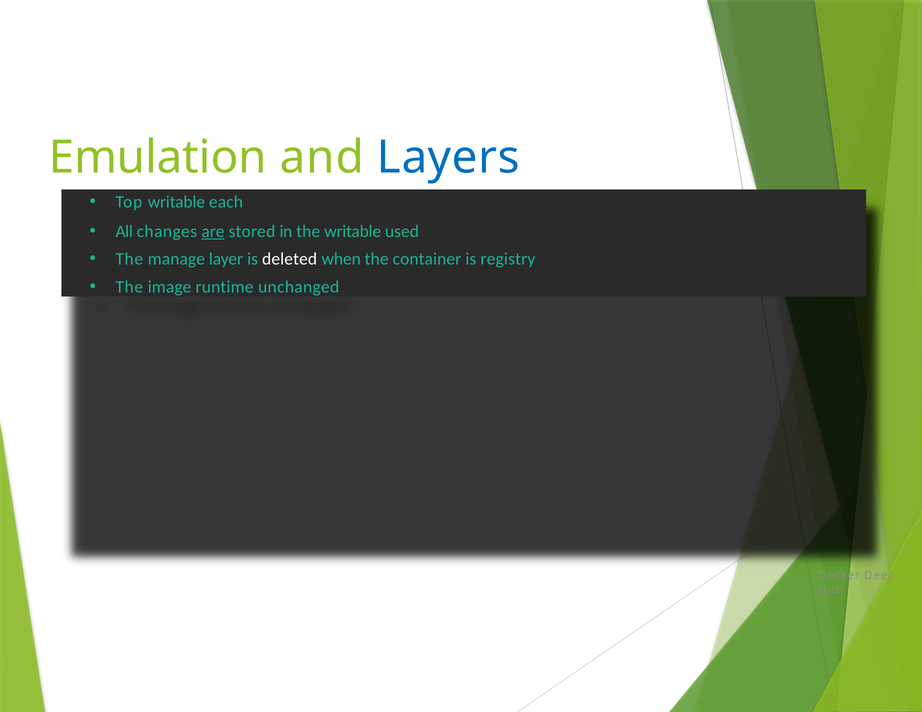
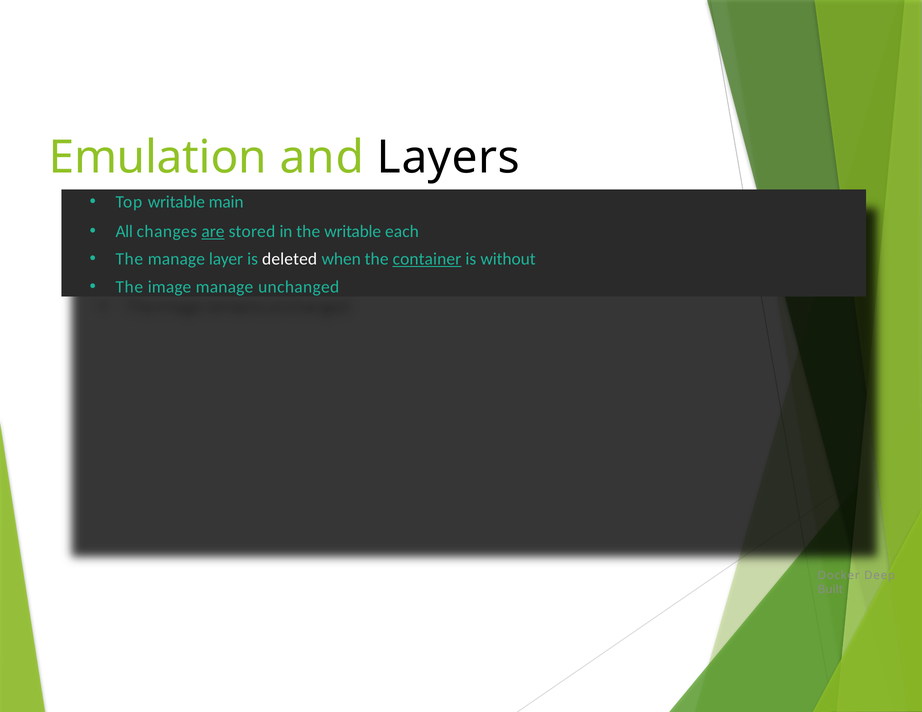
Layers colour: blue -> black
each: each -> main
used: used -> each
container underline: none -> present
registry: registry -> without
image runtime: runtime -> manage
Such: Such -> Built
